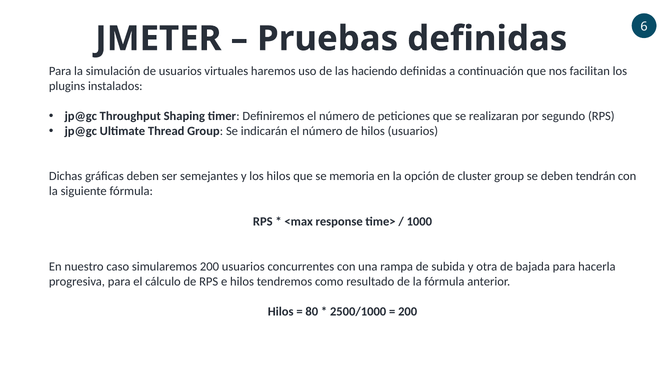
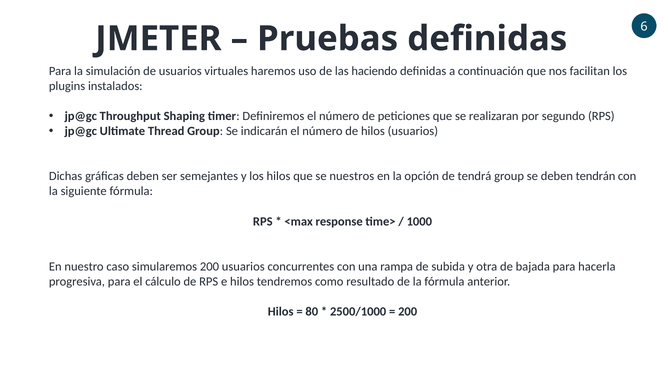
memoria: memoria -> nuestros
cluster: cluster -> tendrá
